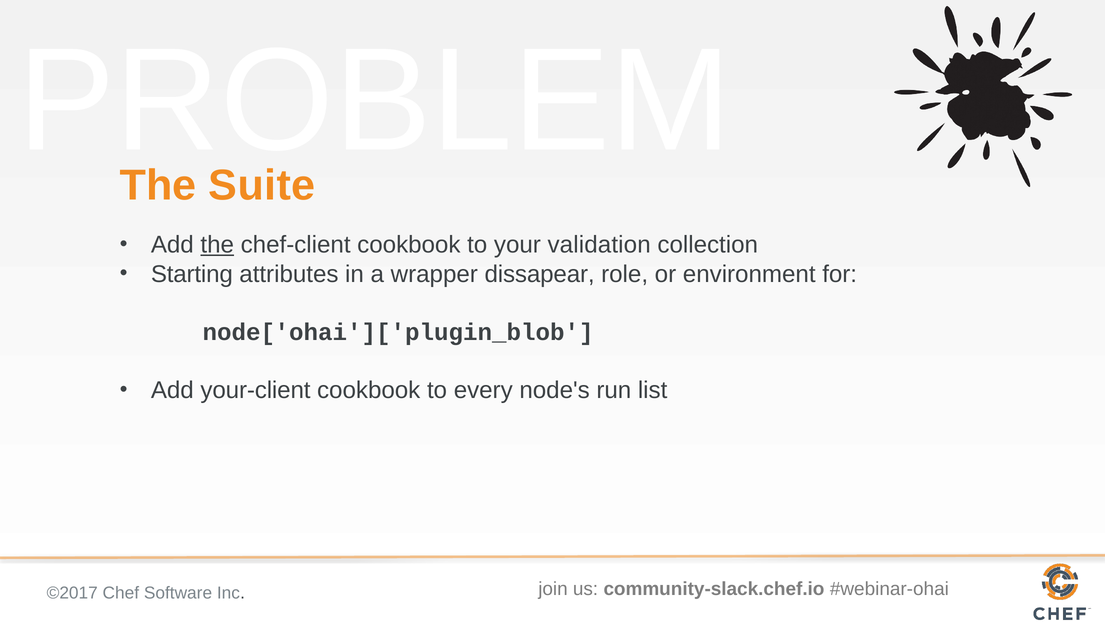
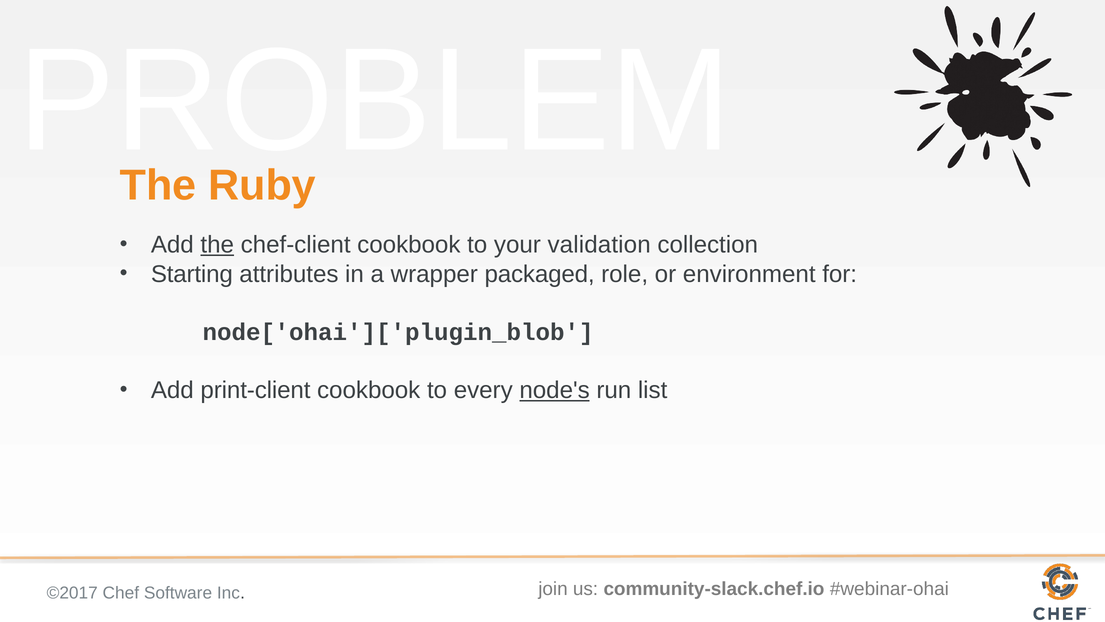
Suite: Suite -> Ruby
dissapear: dissapear -> packaged
your-client: your-client -> print-client
node's underline: none -> present
